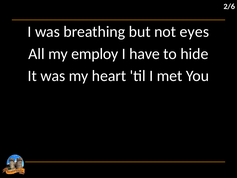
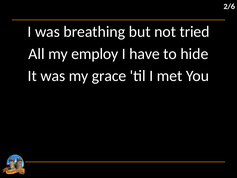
eyes: eyes -> tried
heart: heart -> grace
